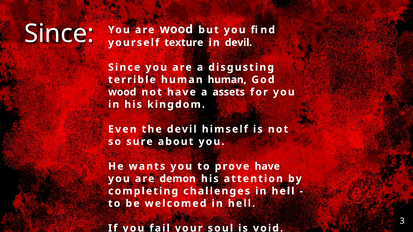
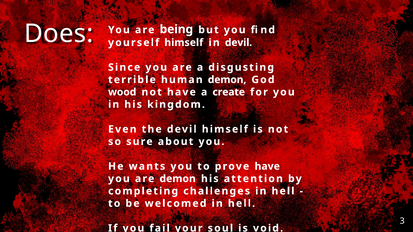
Since at (59, 34): Since -> Does
are wood: wood -> being
yourself texture: texture -> himself
human human: human -> demon
assets: assets -> create
